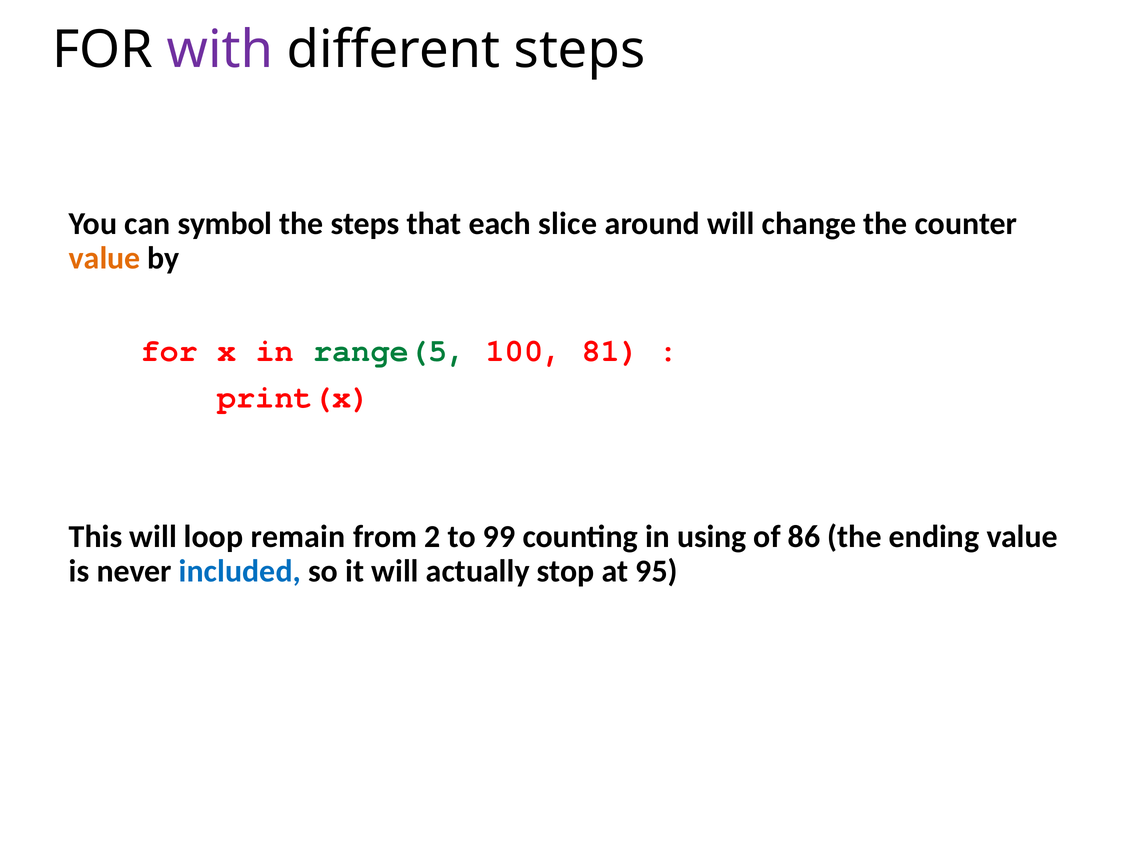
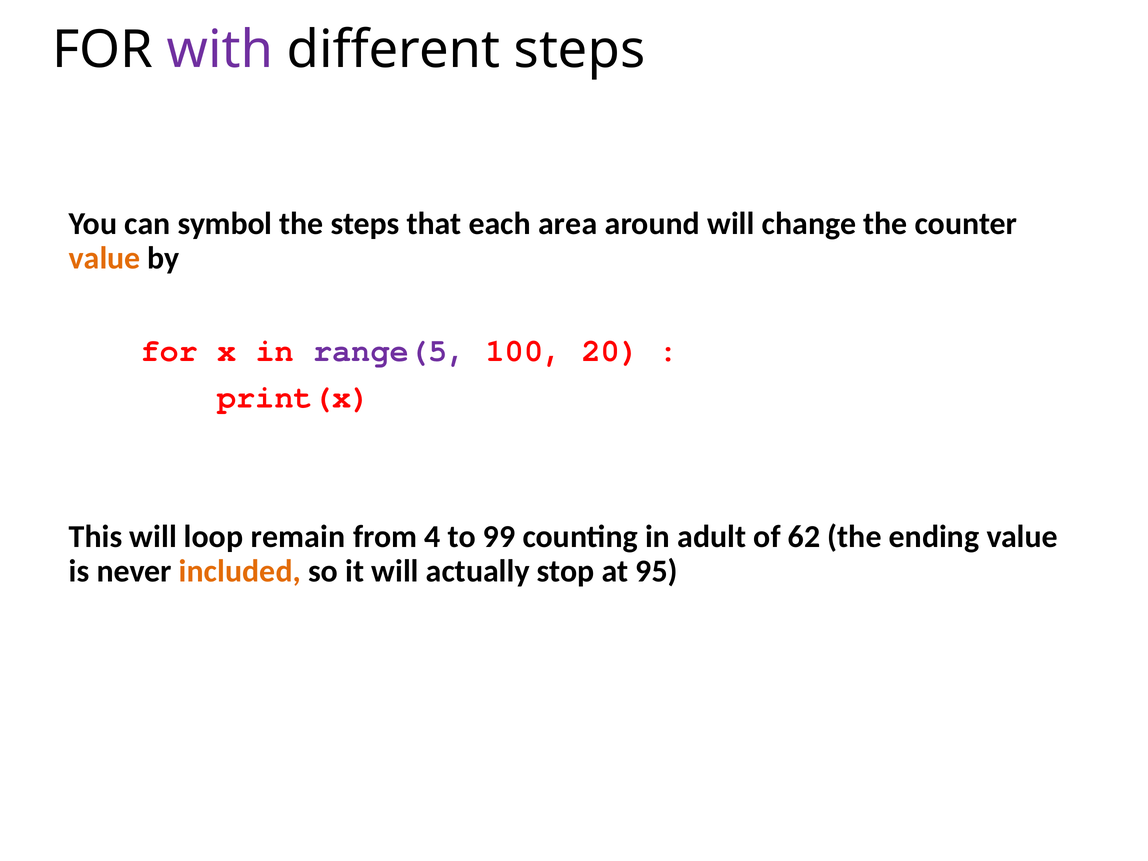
slice: slice -> area
range(5 colour: green -> purple
81: 81 -> 20
2: 2 -> 4
using: using -> adult
86: 86 -> 62
included colour: blue -> orange
